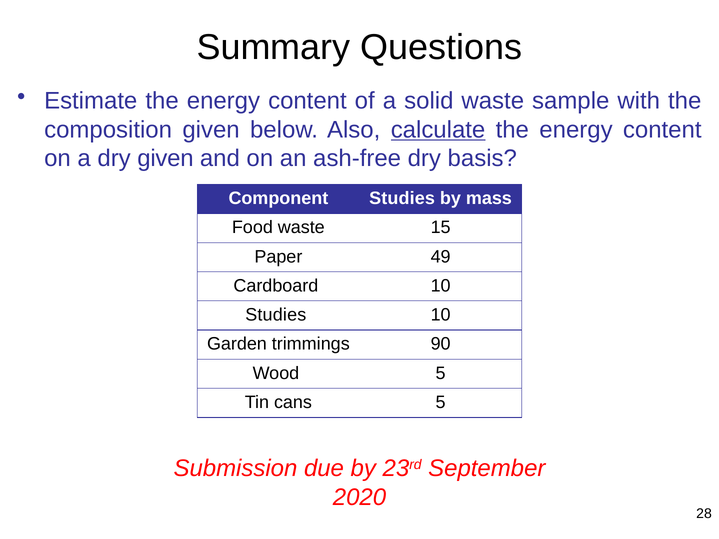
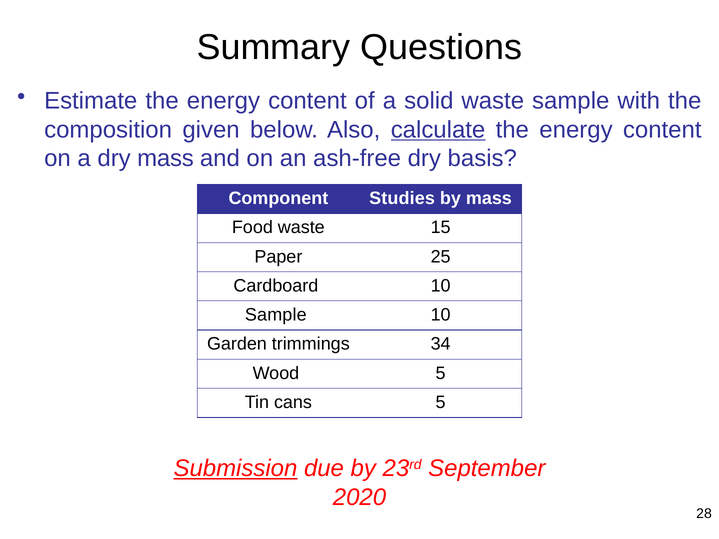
dry given: given -> mass
49: 49 -> 25
Studies at (276, 315): Studies -> Sample
90: 90 -> 34
Submission underline: none -> present
